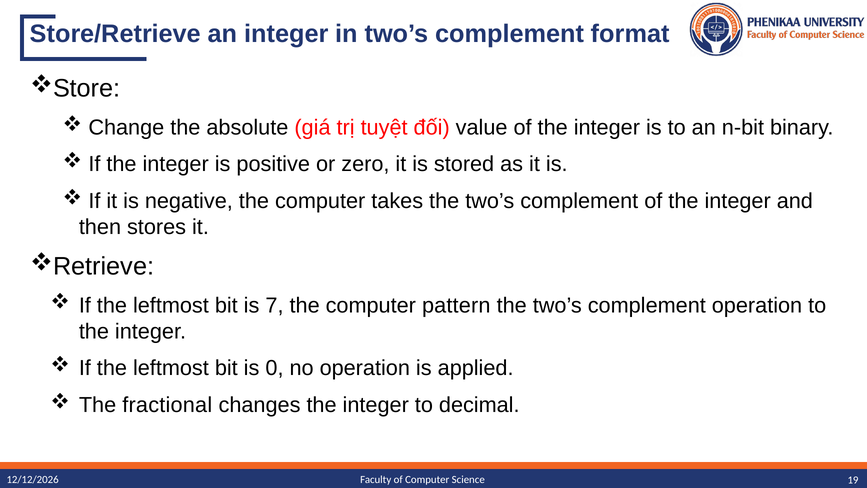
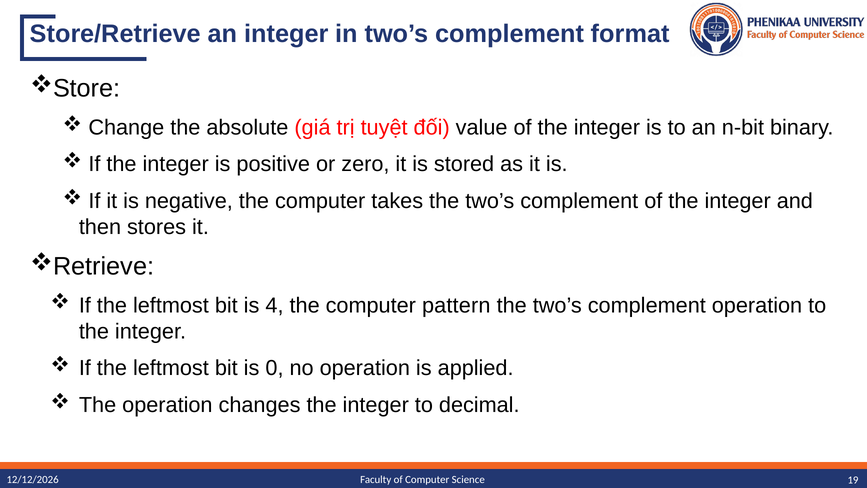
7: 7 -> 4
The fractional: fractional -> operation
